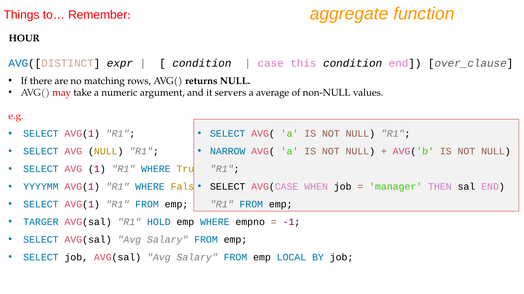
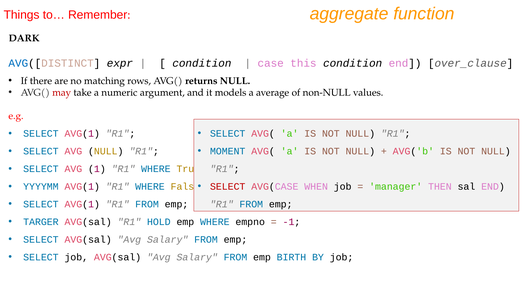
HOUR: HOUR -> DARK
servers: servers -> models
NARROW: NARROW -> MOMENT
SELECT at (228, 187) colour: black -> red
LOCAL: LOCAL -> BIRTH
